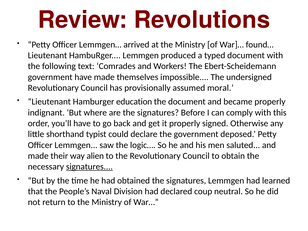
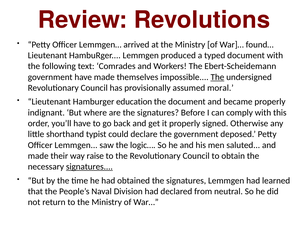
The at (217, 77) underline: none -> present
alien: alien -> raise
coup: coup -> from
